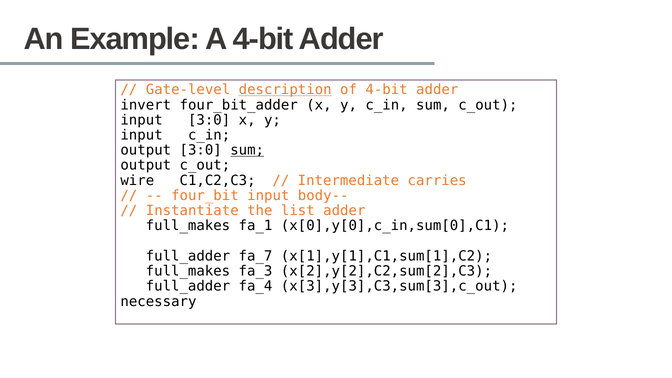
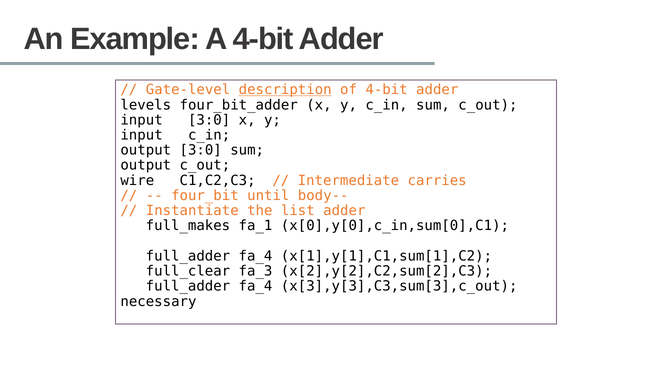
invert: invert -> levels
sum at (247, 150) underline: present -> none
four_bit input: input -> until
fa_7 at (256, 256): fa_7 -> fa_4
full_makes at (188, 271): full_makes -> full_clear
